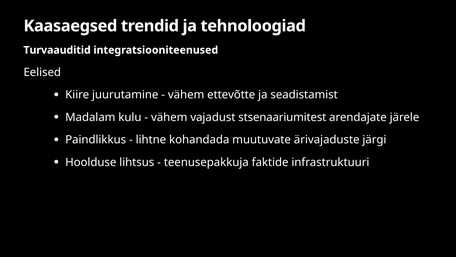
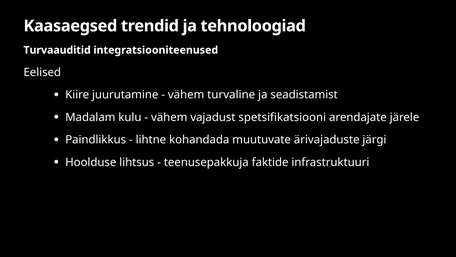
ettevõtte: ettevõtte -> turvaline
stsenaariumitest: stsenaariumitest -> spetsifikatsiooni
